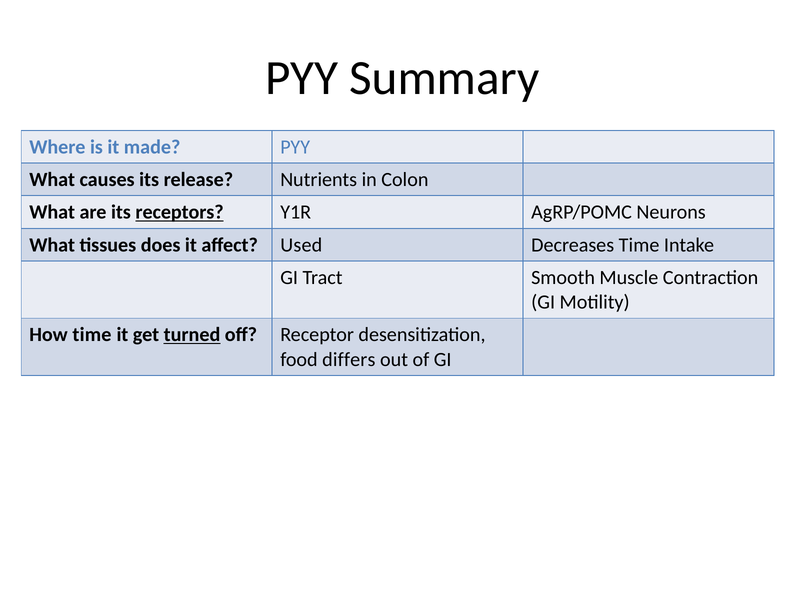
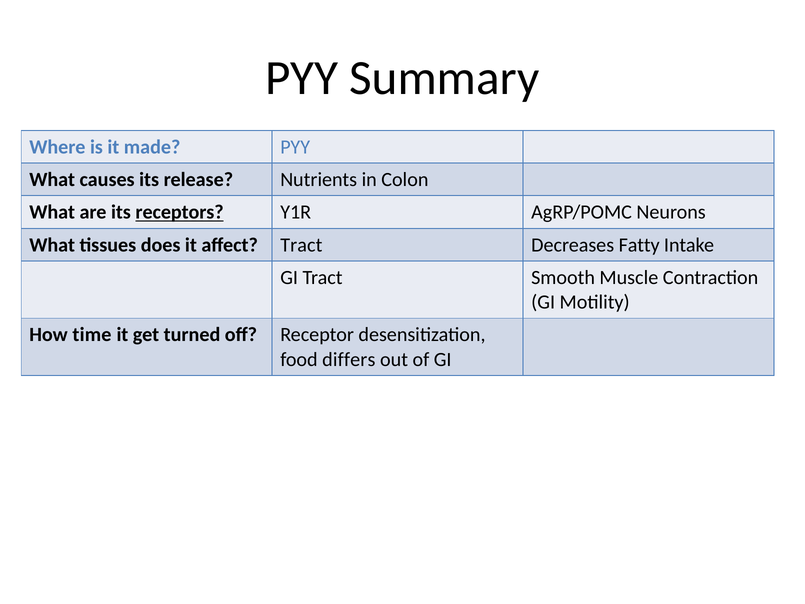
affect Used: Used -> Tract
Decreases Time: Time -> Fatty
turned underline: present -> none
